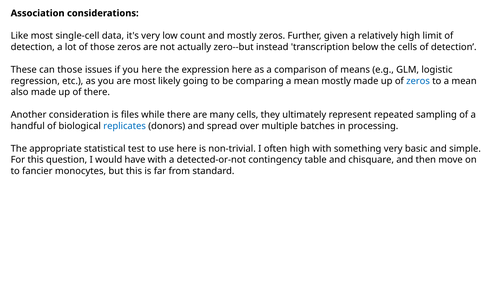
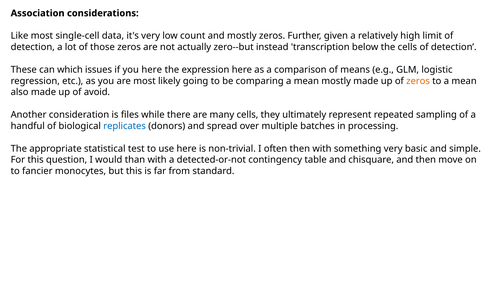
can those: those -> which
zeros at (418, 81) colour: blue -> orange
of there: there -> avoid
often high: high -> then
have: have -> than
